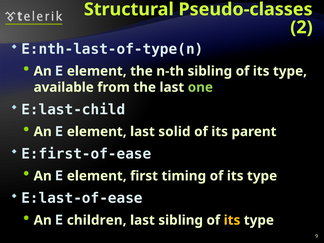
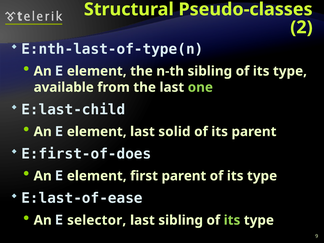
E:first-of-ease: E:first-of-ease -> E:first-of-does
first timing: timing -> parent
children: children -> selector
its at (232, 220) colour: yellow -> light green
